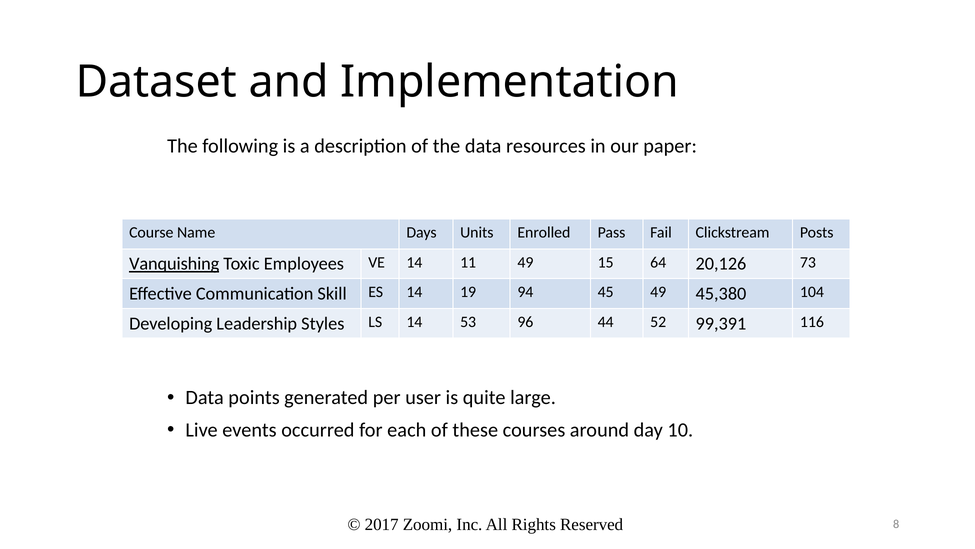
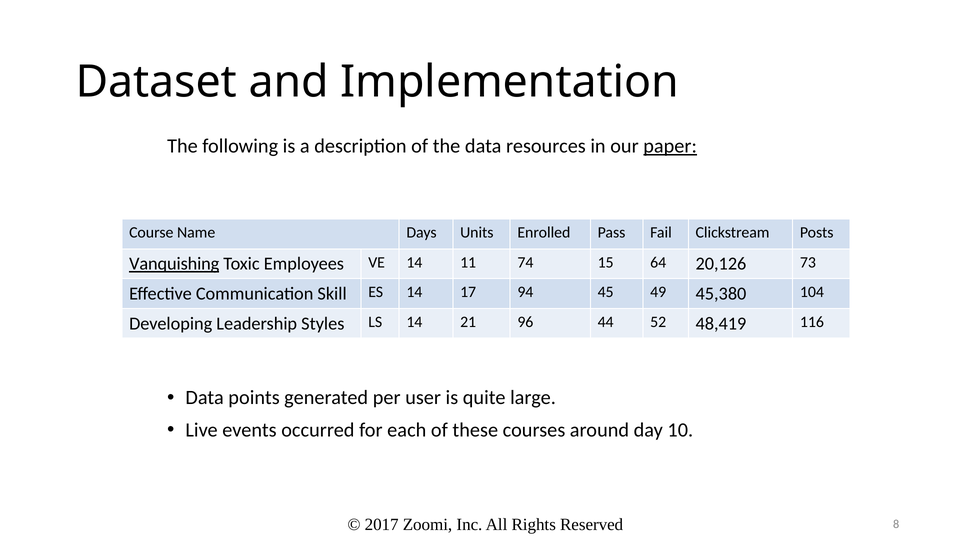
paper underline: none -> present
11 49: 49 -> 74
19: 19 -> 17
53: 53 -> 21
99,391: 99,391 -> 48,419
